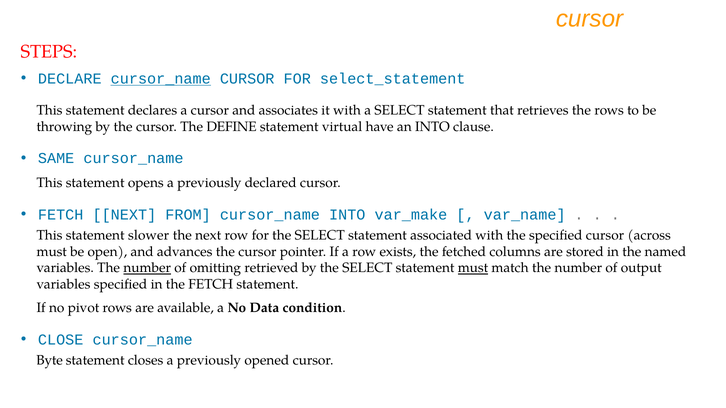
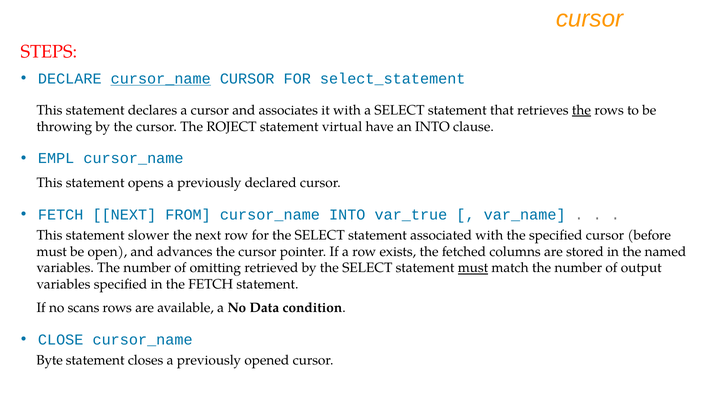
the at (581, 110) underline: none -> present
DEFINE: DEFINE -> ROJECT
SAME: SAME -> EMPL
var_make: var_make -> var_true
across: across -> before
number at (147, 268) underline: present -> none
pivot: pivot -> scans
